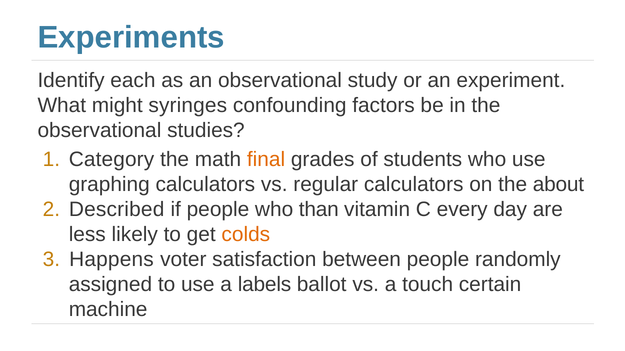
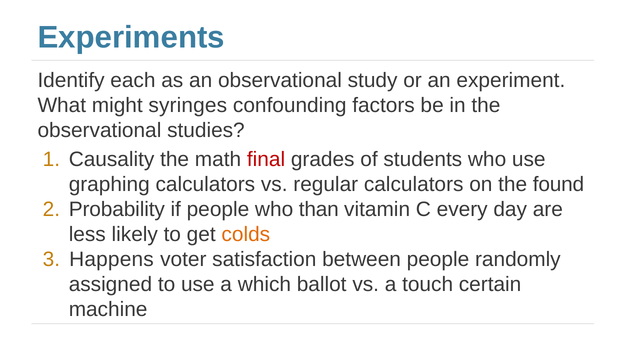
Category: Category -> Causality
final colour: orange -> red
about: about -> found
Described: Described -> Probability
labels: labels -> which
